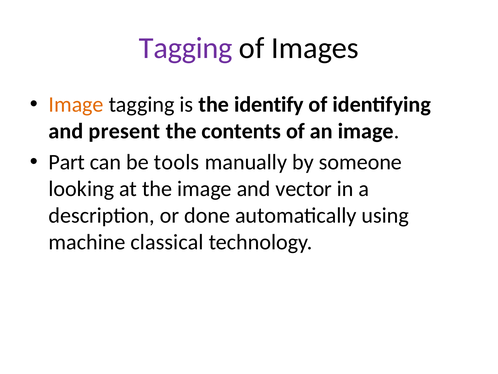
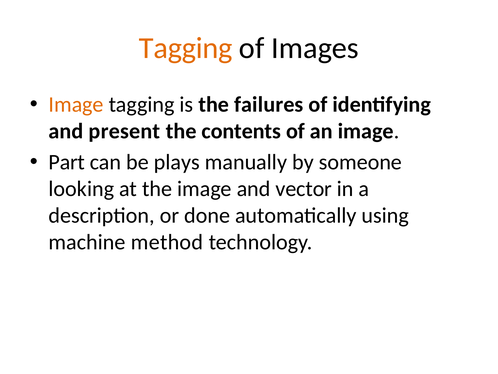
Tagging at (186, 48) colour: purple -> orange
identify: identify -> failures
tools: tools -> plays
classical: classical -> method
